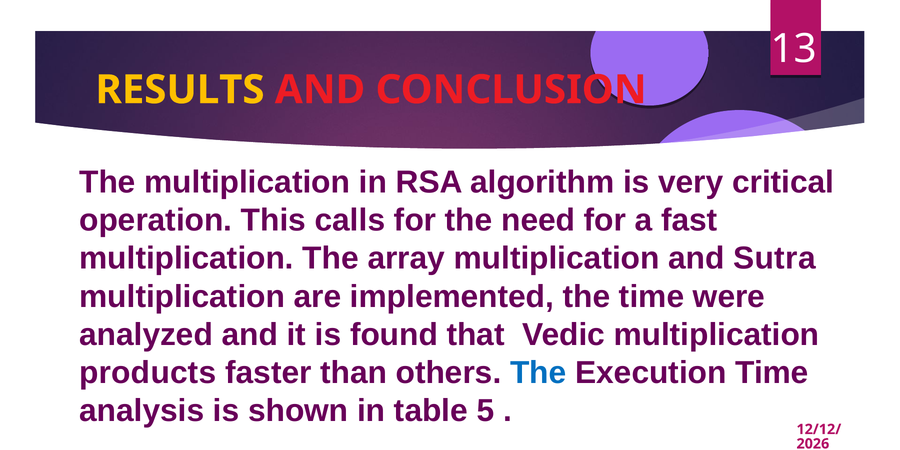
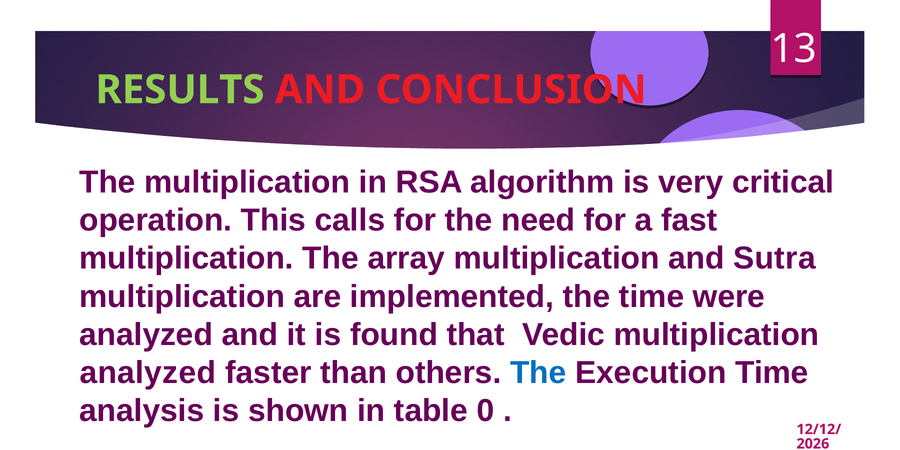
RESULTS colour: yellow -> light green
products at (148, 373): products -> analyzed
5: 5 -> 0
